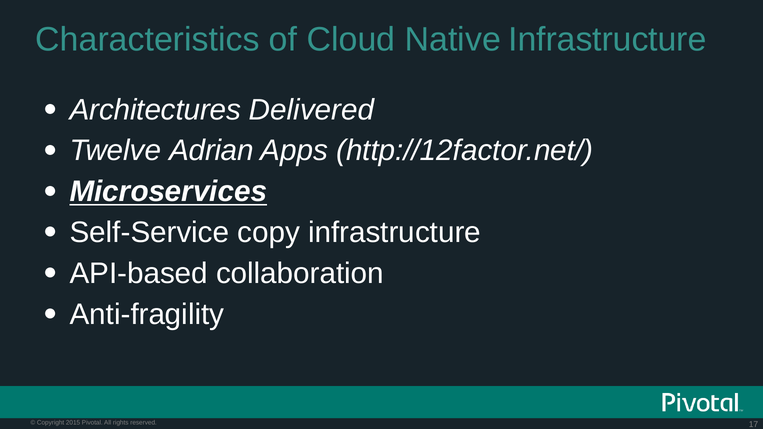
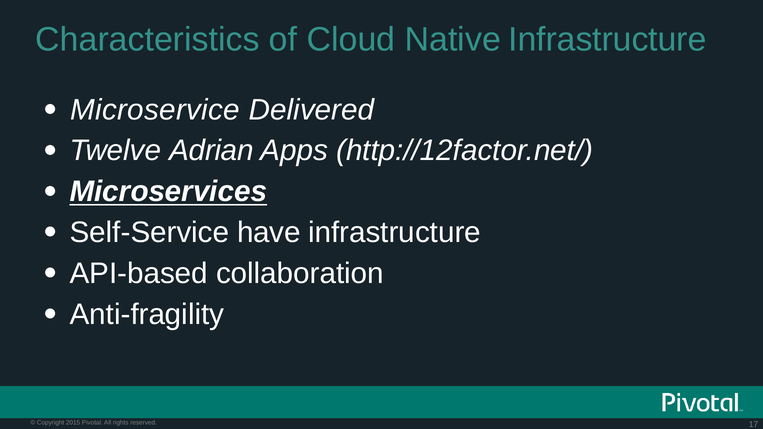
Architectures: Architectures -> Microservice
copy: copy -> have
